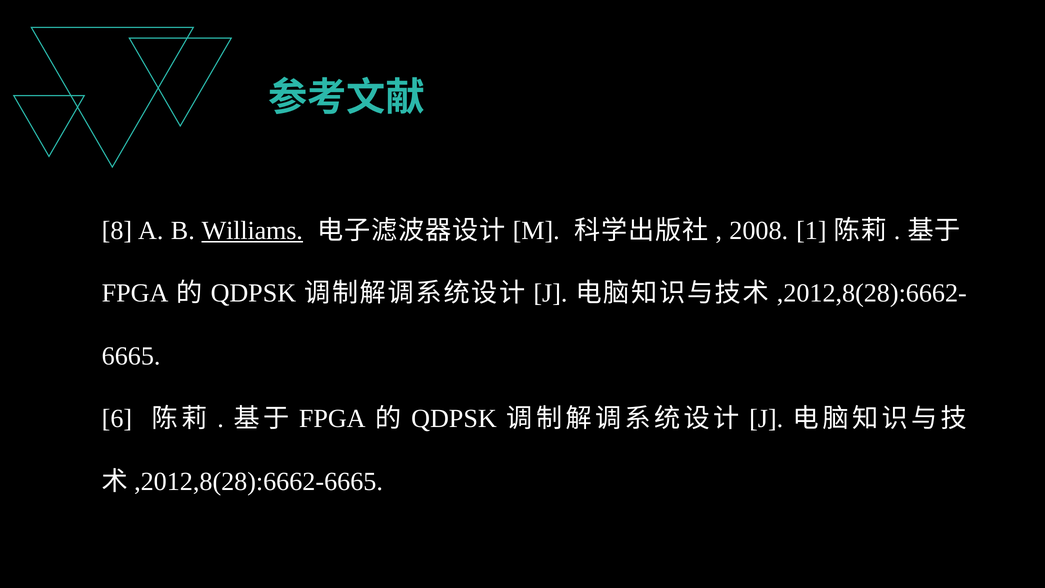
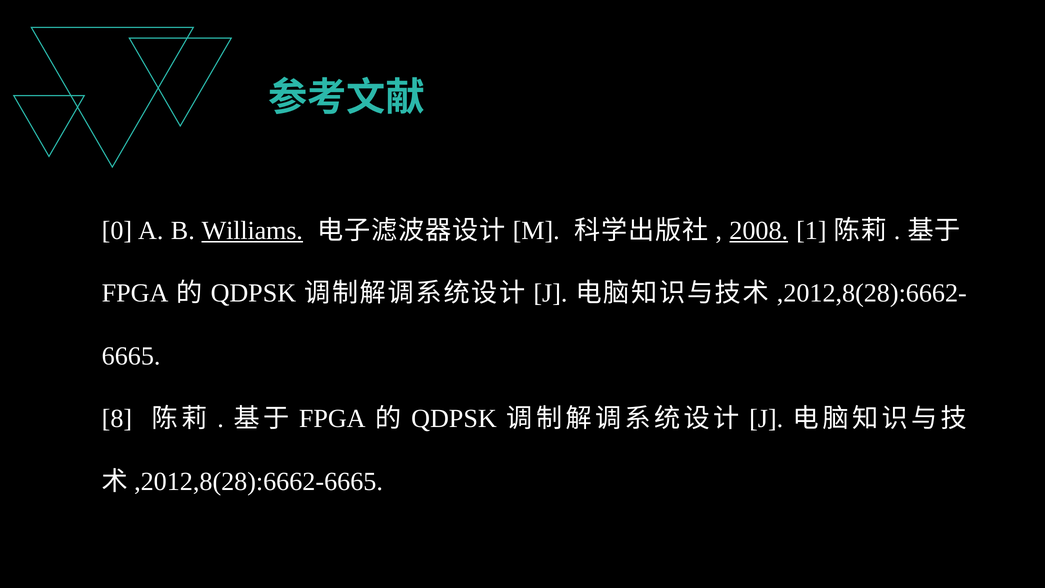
8: 8 -> 0
2008 underline: none -> present
6: 6 -> 8
